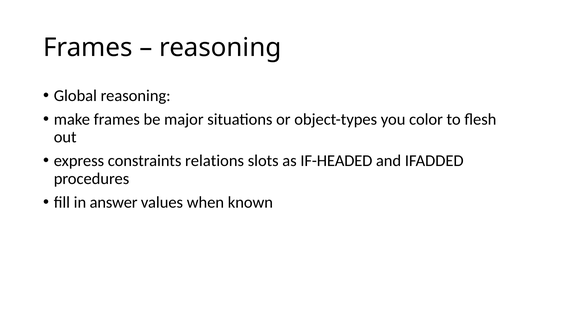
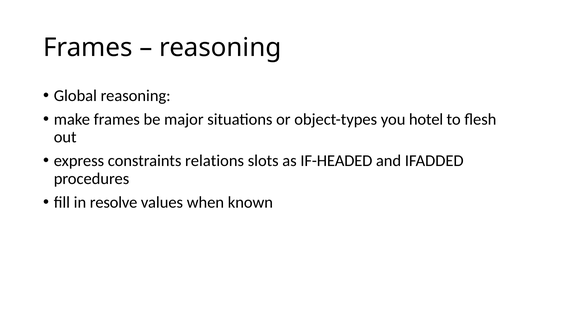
color: color -> hotel
answer: answer -> resolve
